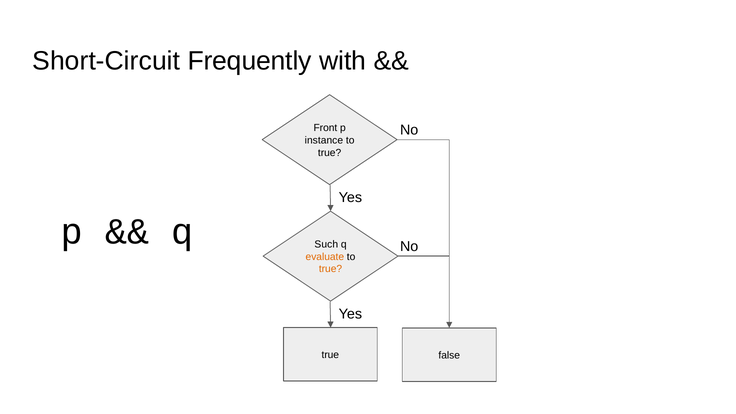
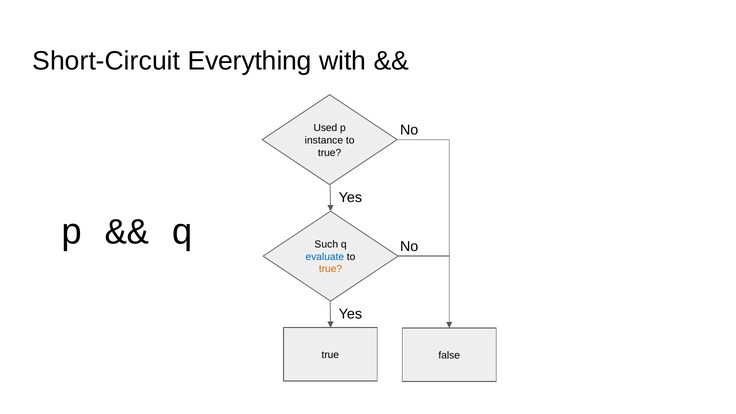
Frequently: Frequently -> Everything
Front: Front -> Used
evaluate colour: orange -> blue
